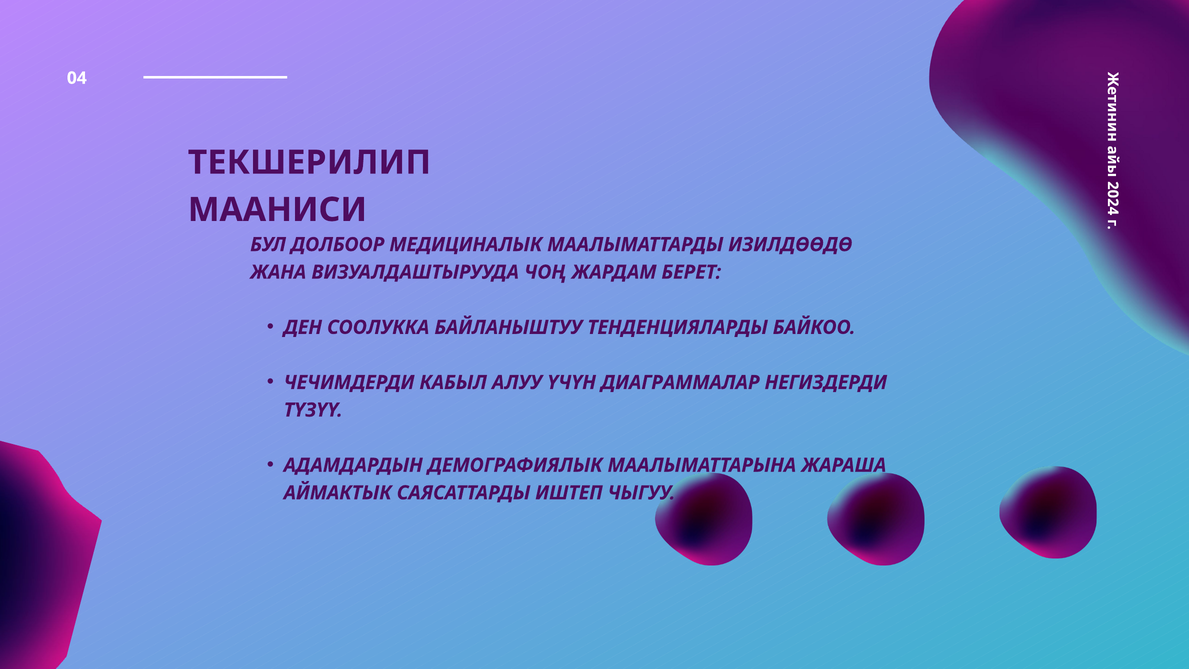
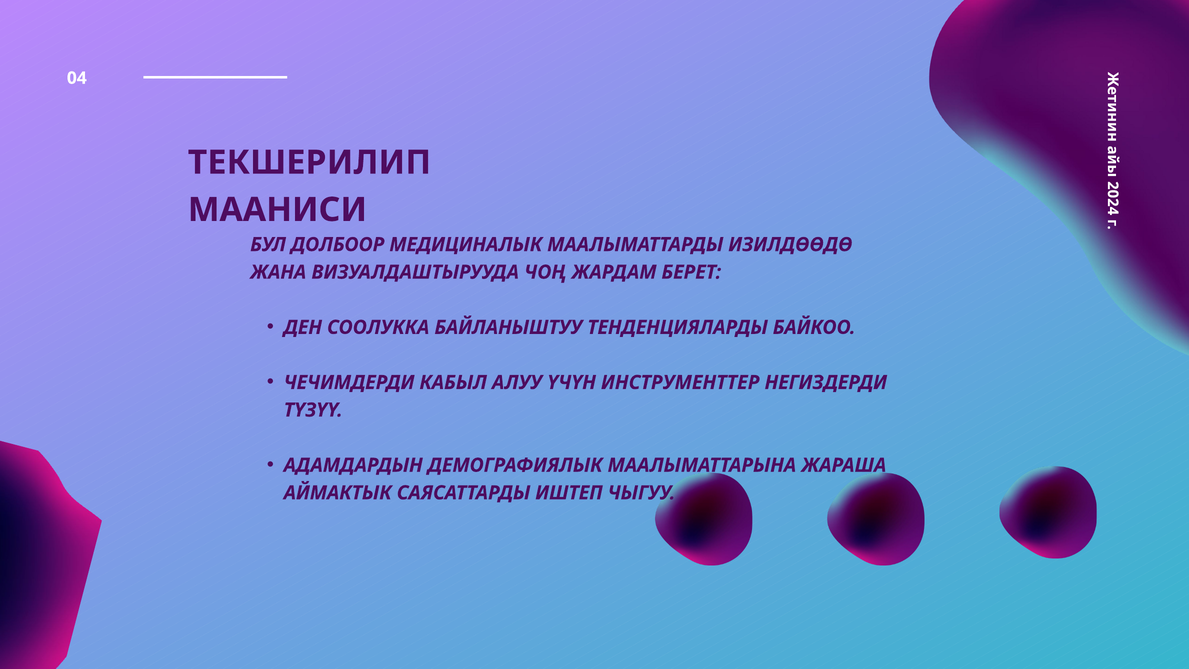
ДИАГРАММАЛАР: ДИАГРАММАЛАР -> ИНСТРУМЕНТТЕР
